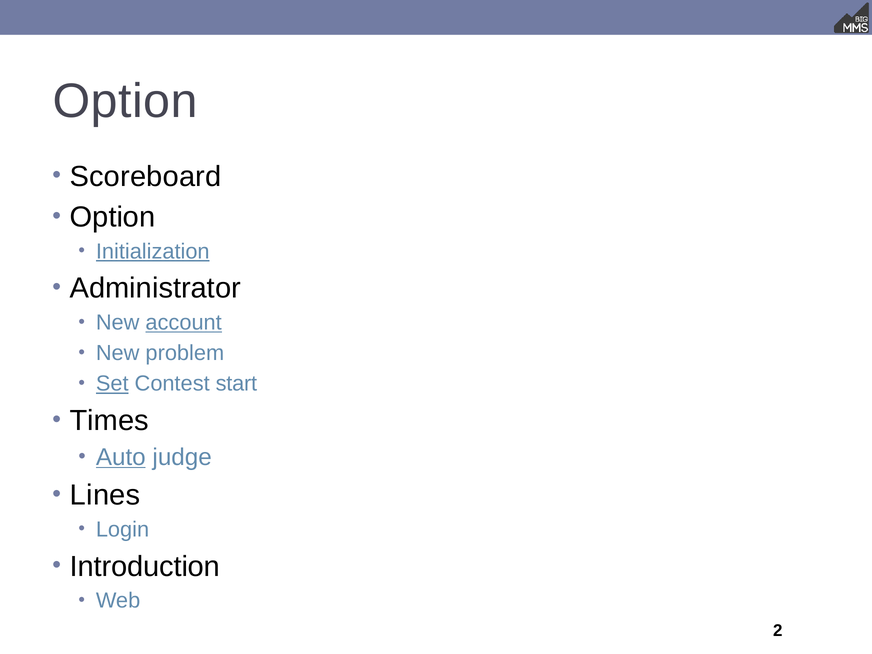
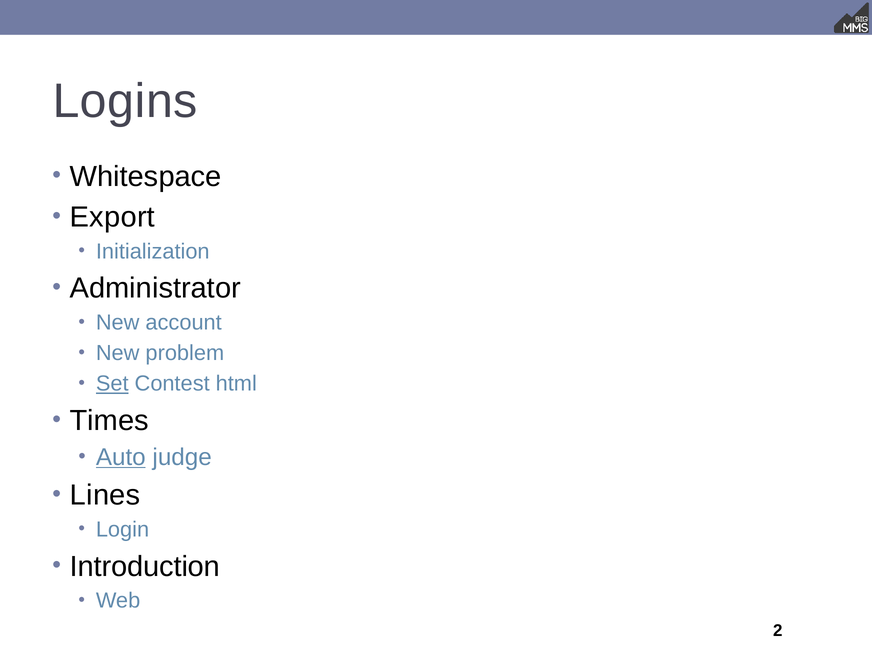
Option at (125, 101): Option -> Logins
Scoreboard: Scoreboard -> Whitespace
Option at (113, 217): Option -> Export
Initialization underline: present -> none
account underline: present -> none
start: start -> html
